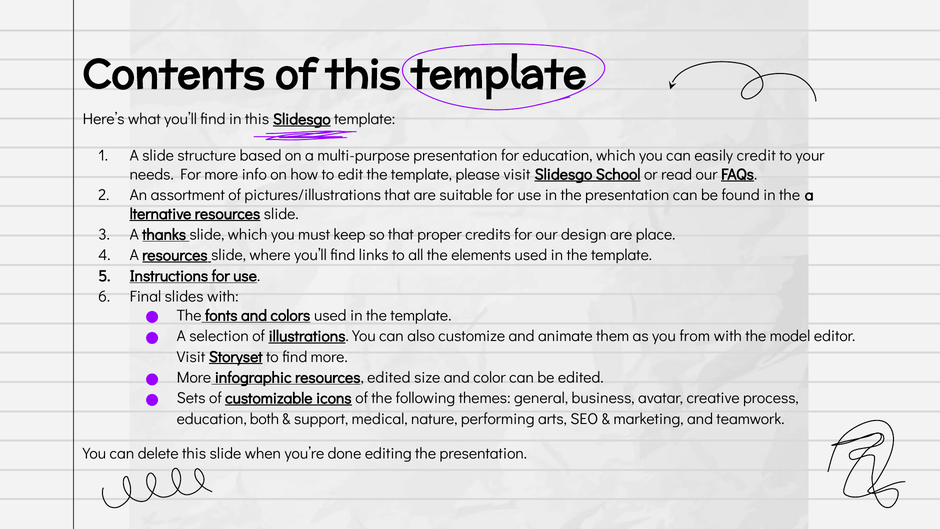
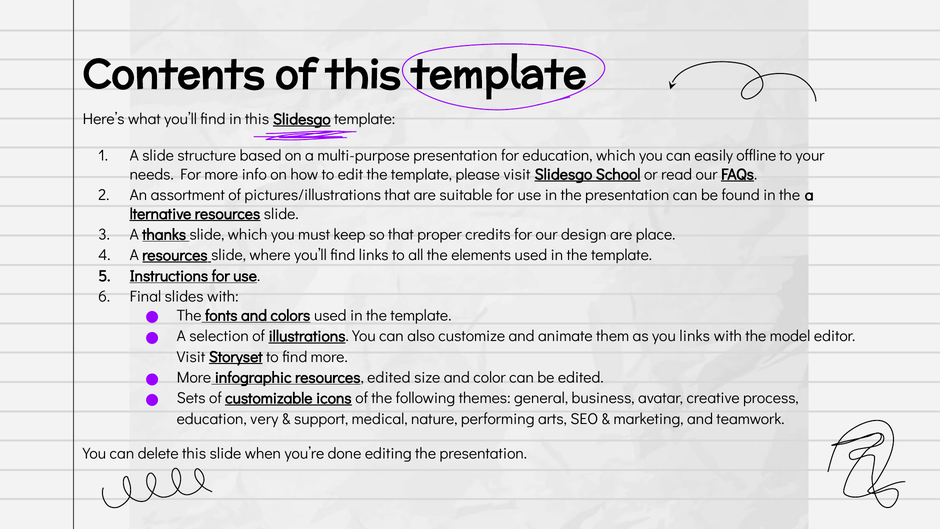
credit: credit -> offline
you from: from -> links
both: both -> very
